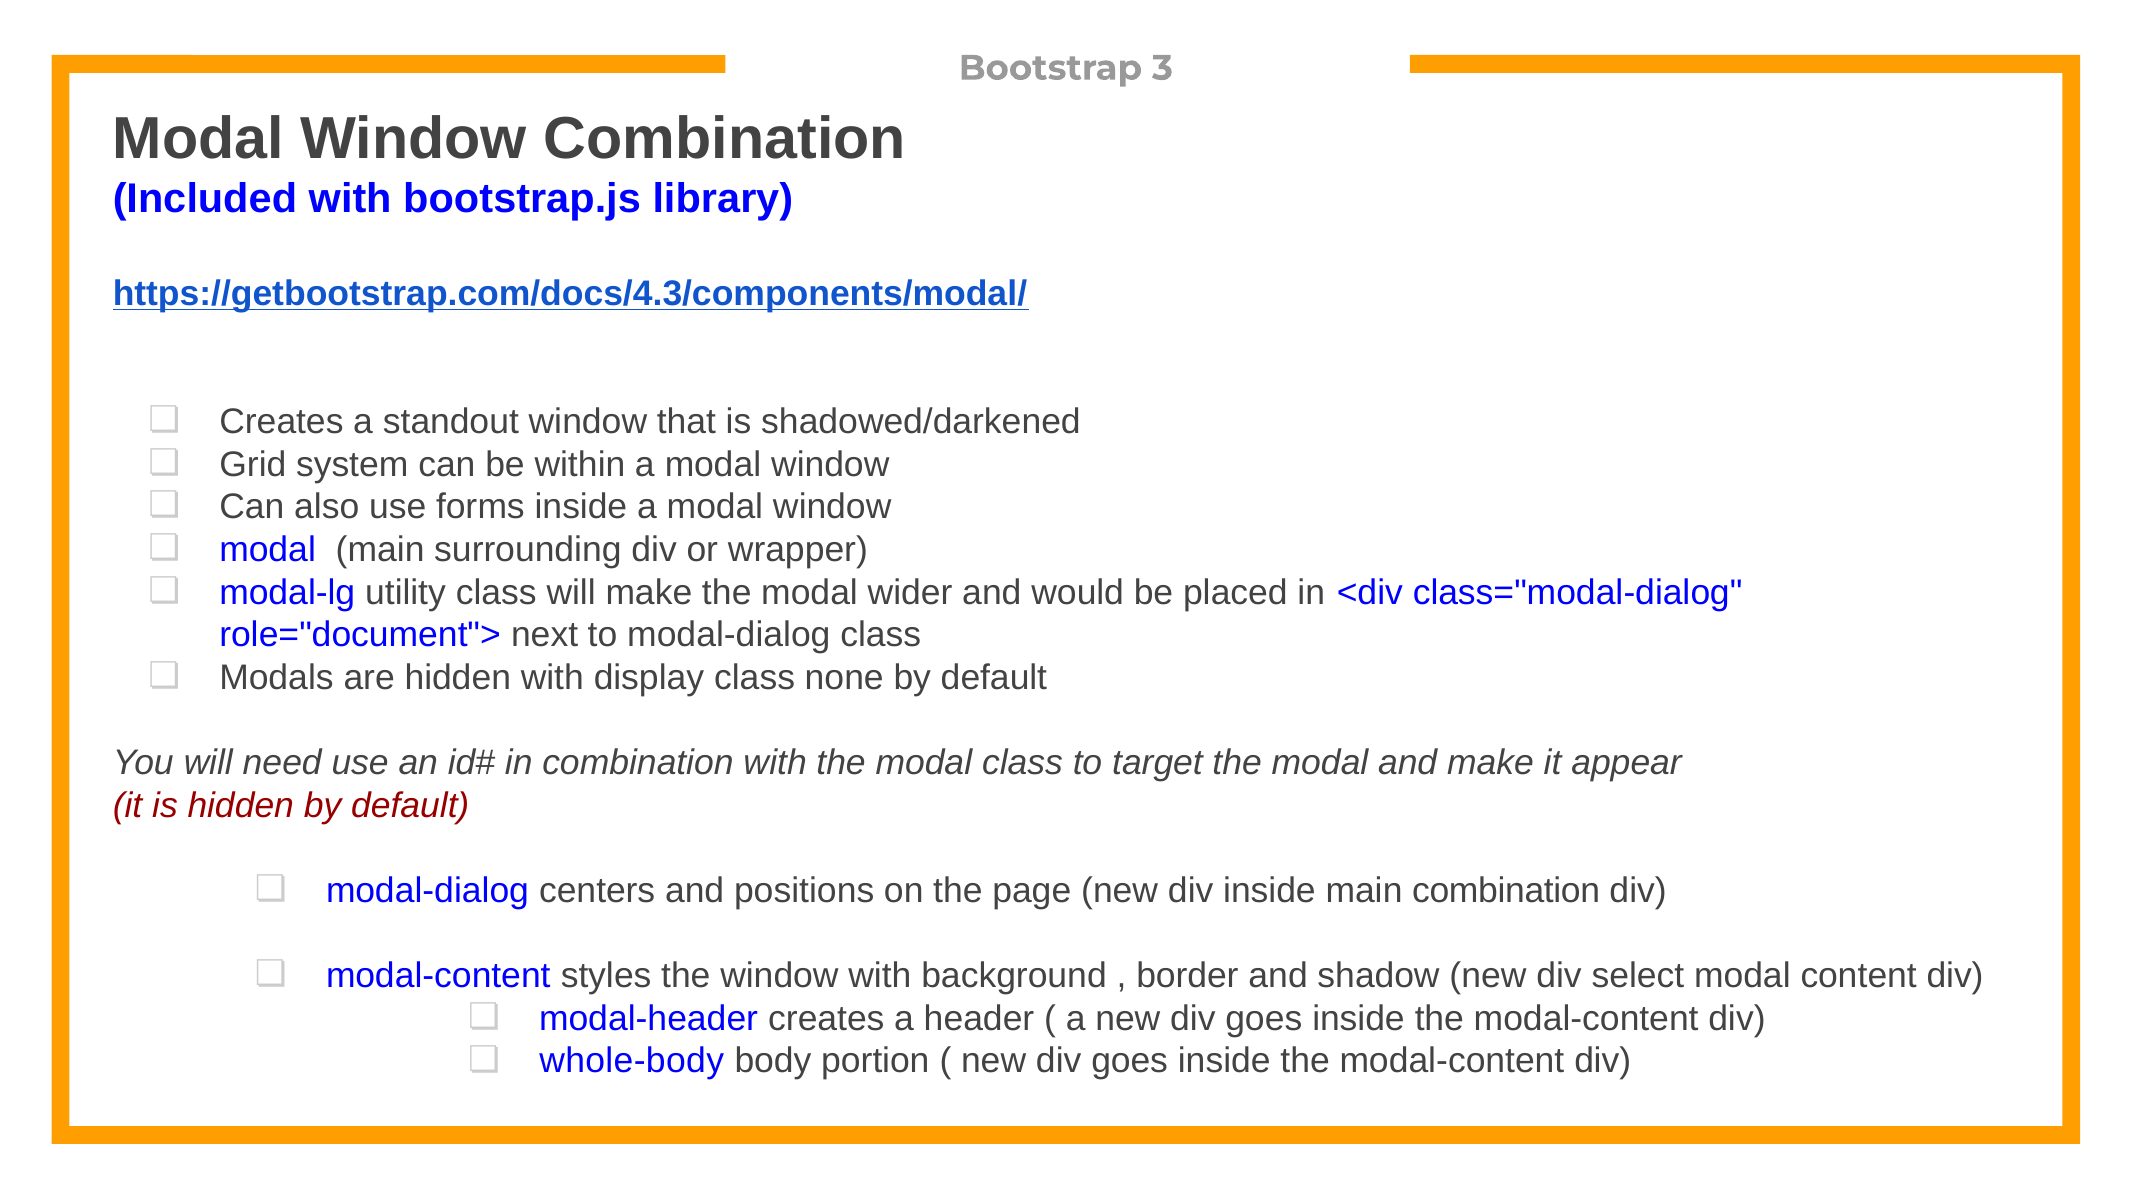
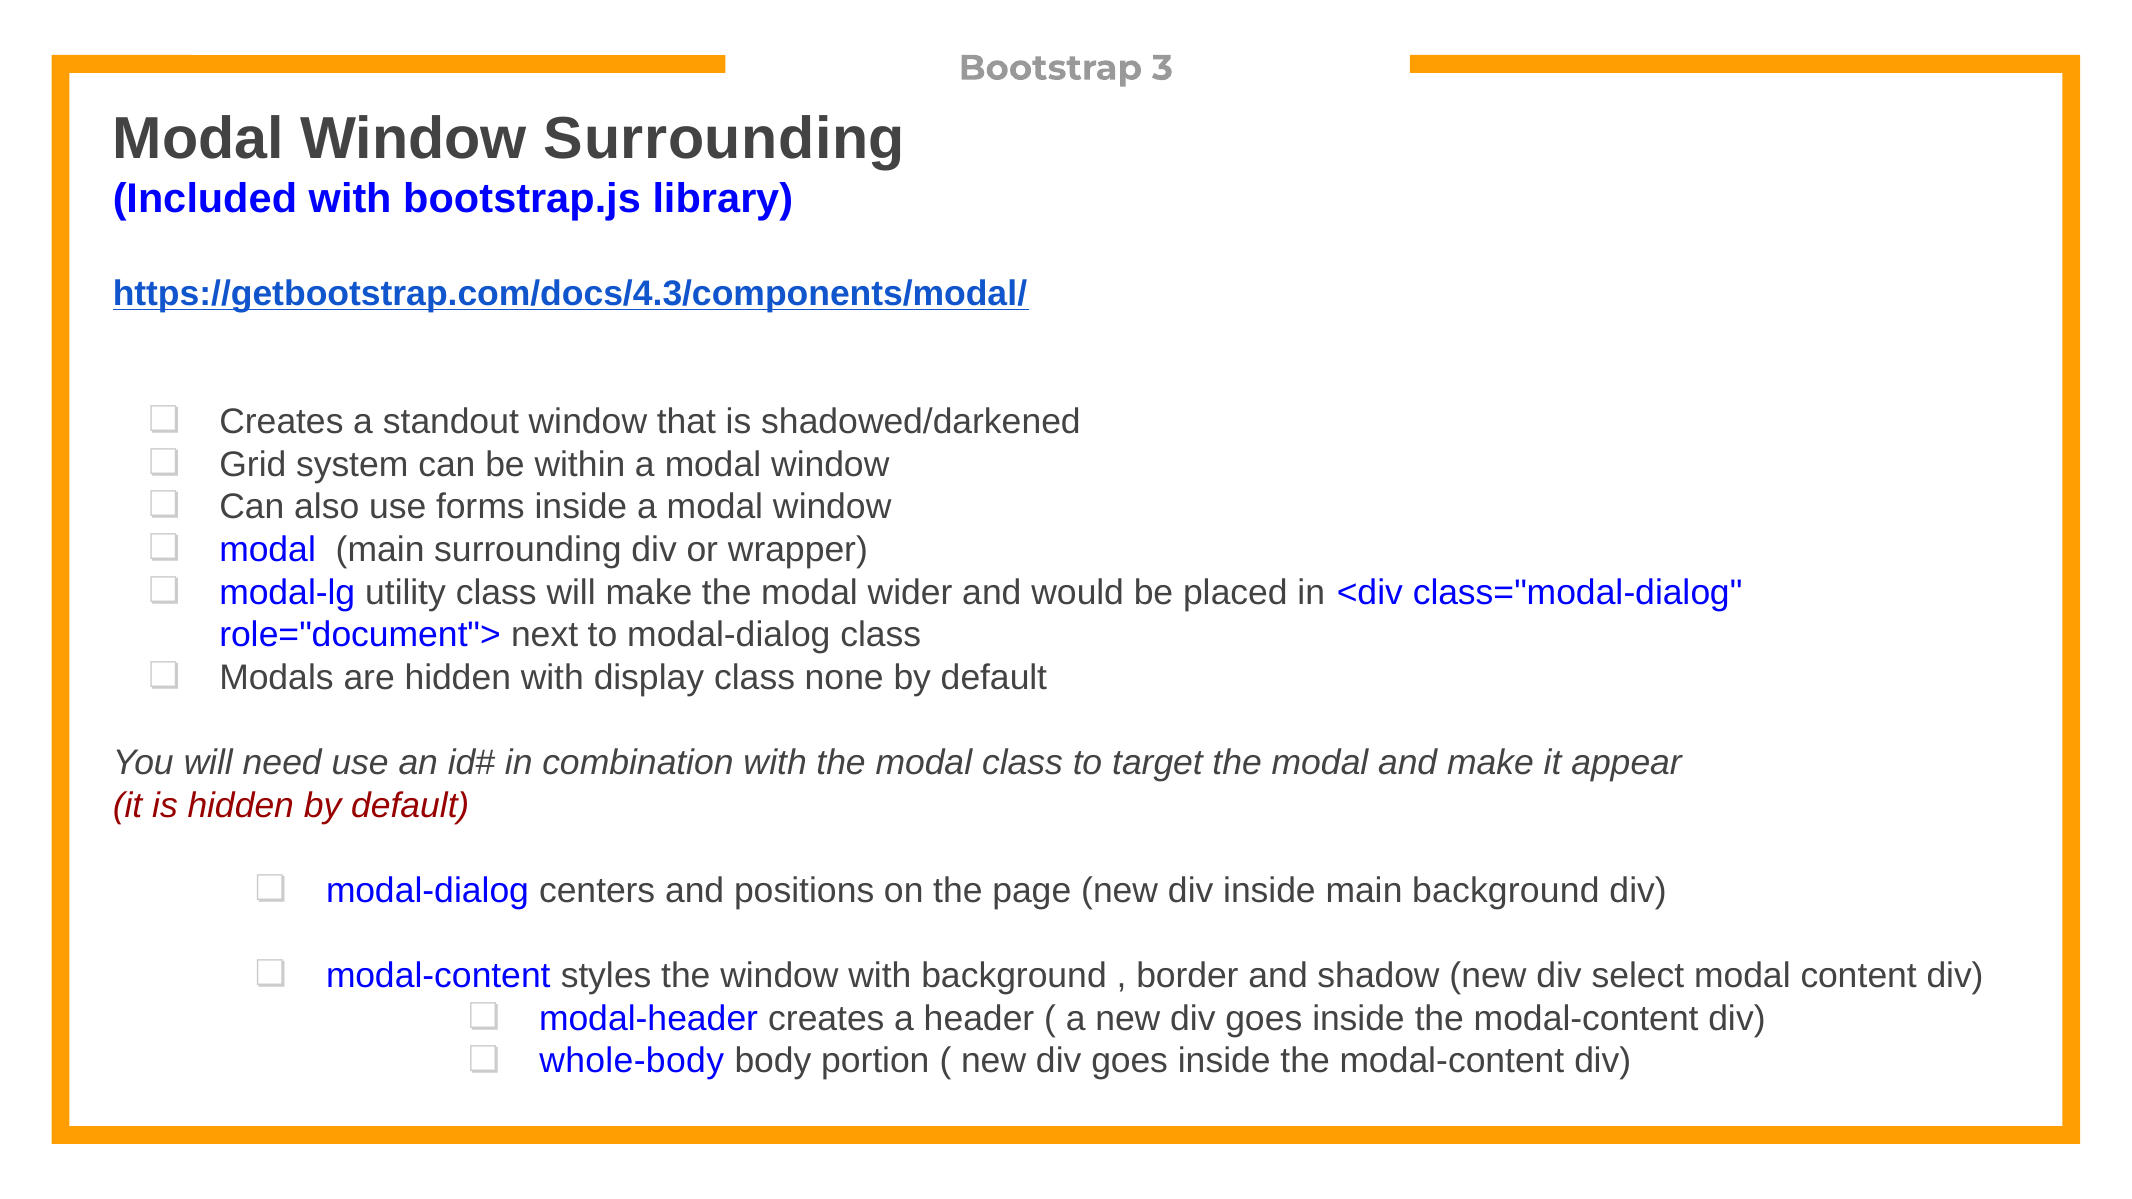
Window Combination: Combination -> Surrounding
main combination: combination -> background
